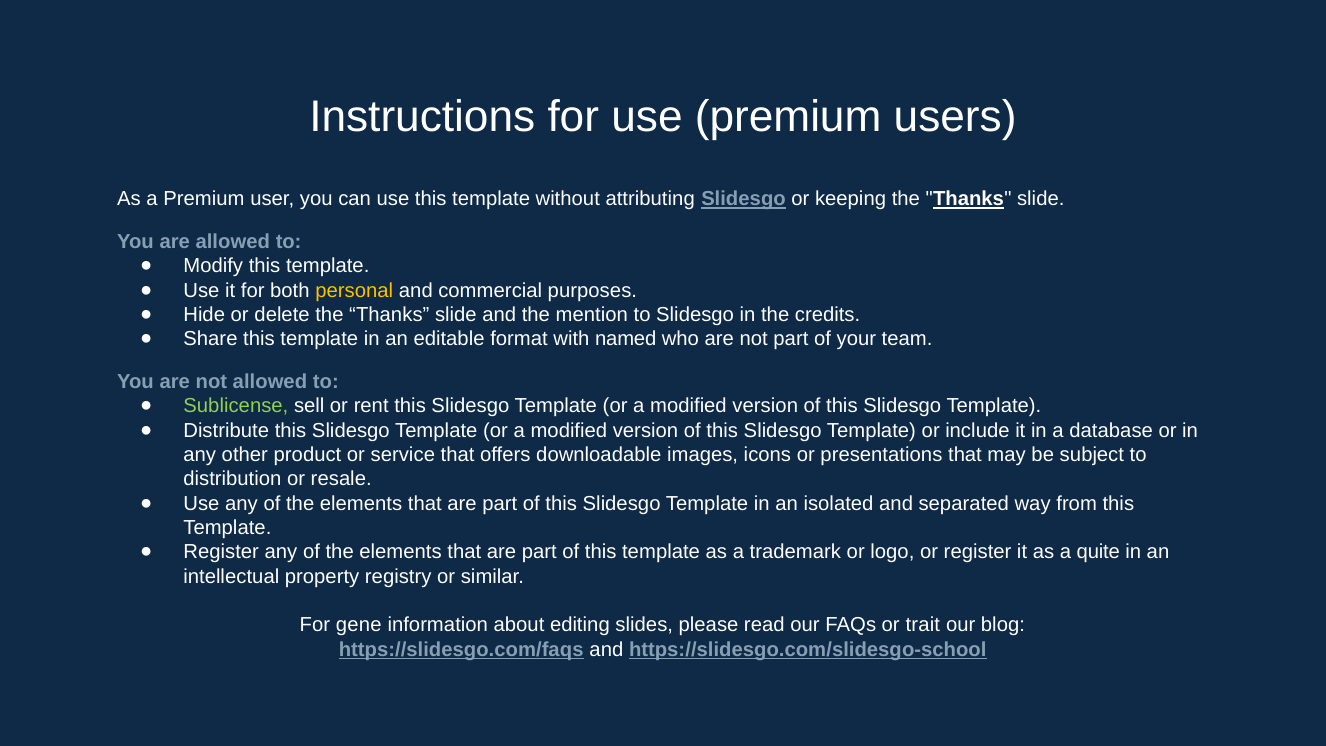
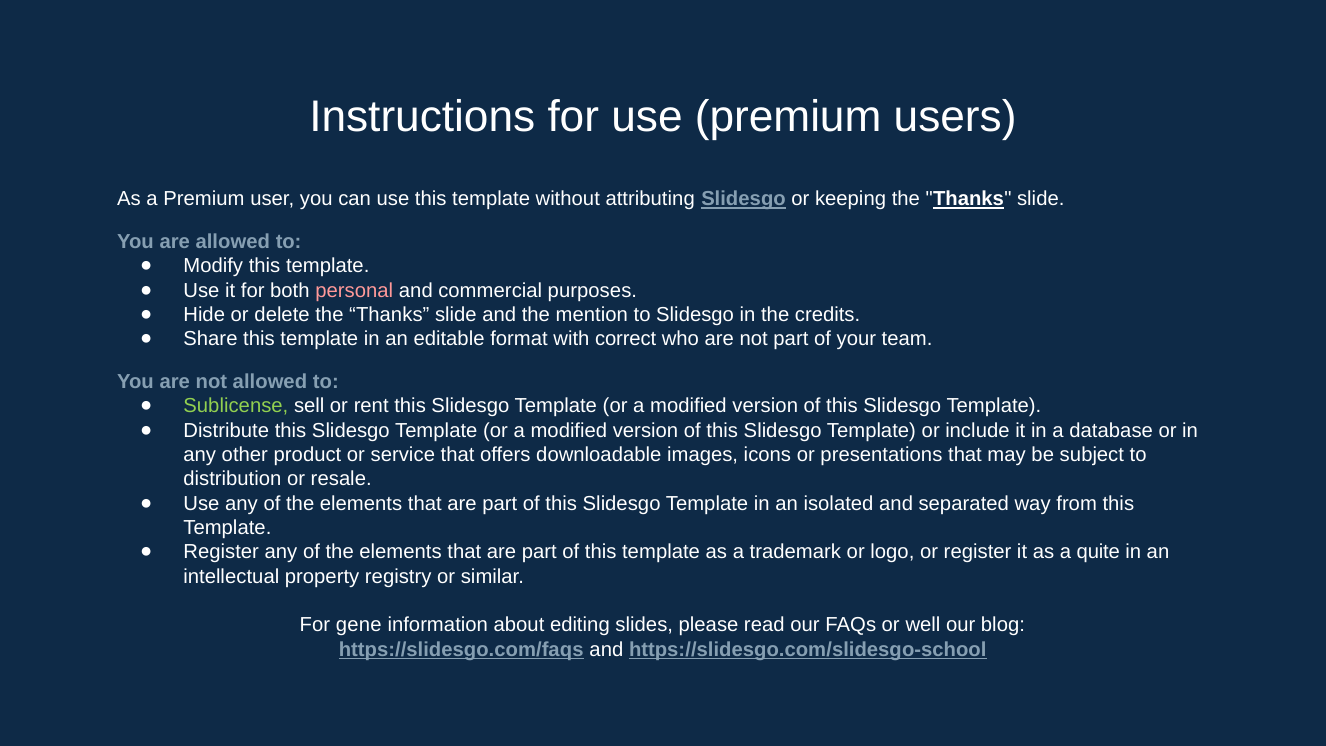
personal colour: yellow -> pink
named: named -> correct
trait: trait -> well
